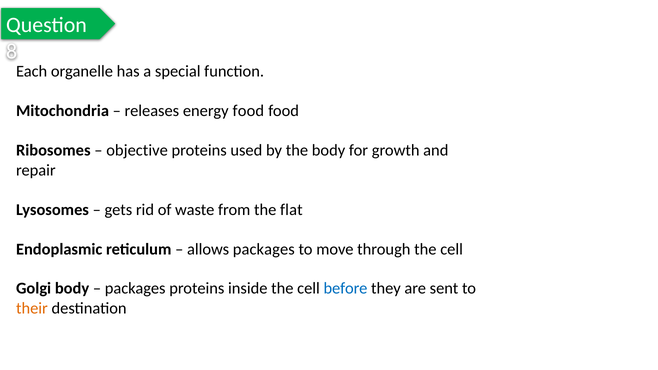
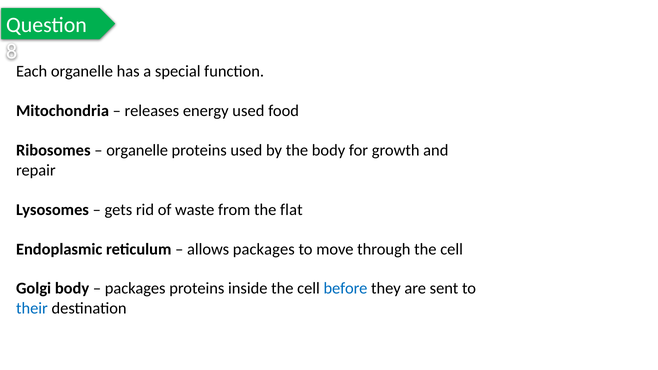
energy food: food -> used
objective at (137, 150): objective -> organelle
their colour: orange -> blue
